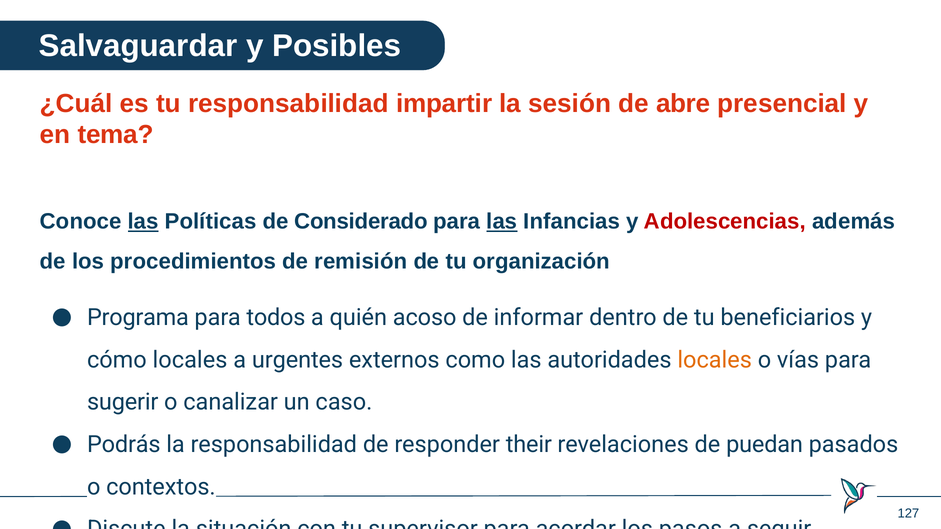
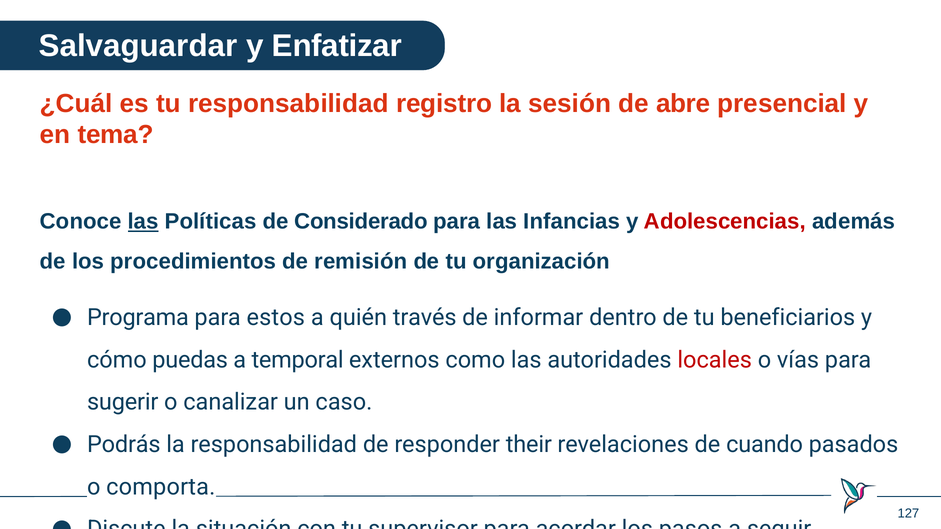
Posibles: Posibles -> Enfatizar
impartir: impartir -> registro
las at (502, 222) underline: present -> none
todos: todos -> estos
acoso: acoso -> través
cómo locales: locales -> puedas
urgentes: urgentes -> temporal
locales at (715, 360) colour: orange -> red
puedan: puedan -> cuando
contextos: contextos -> comporta
